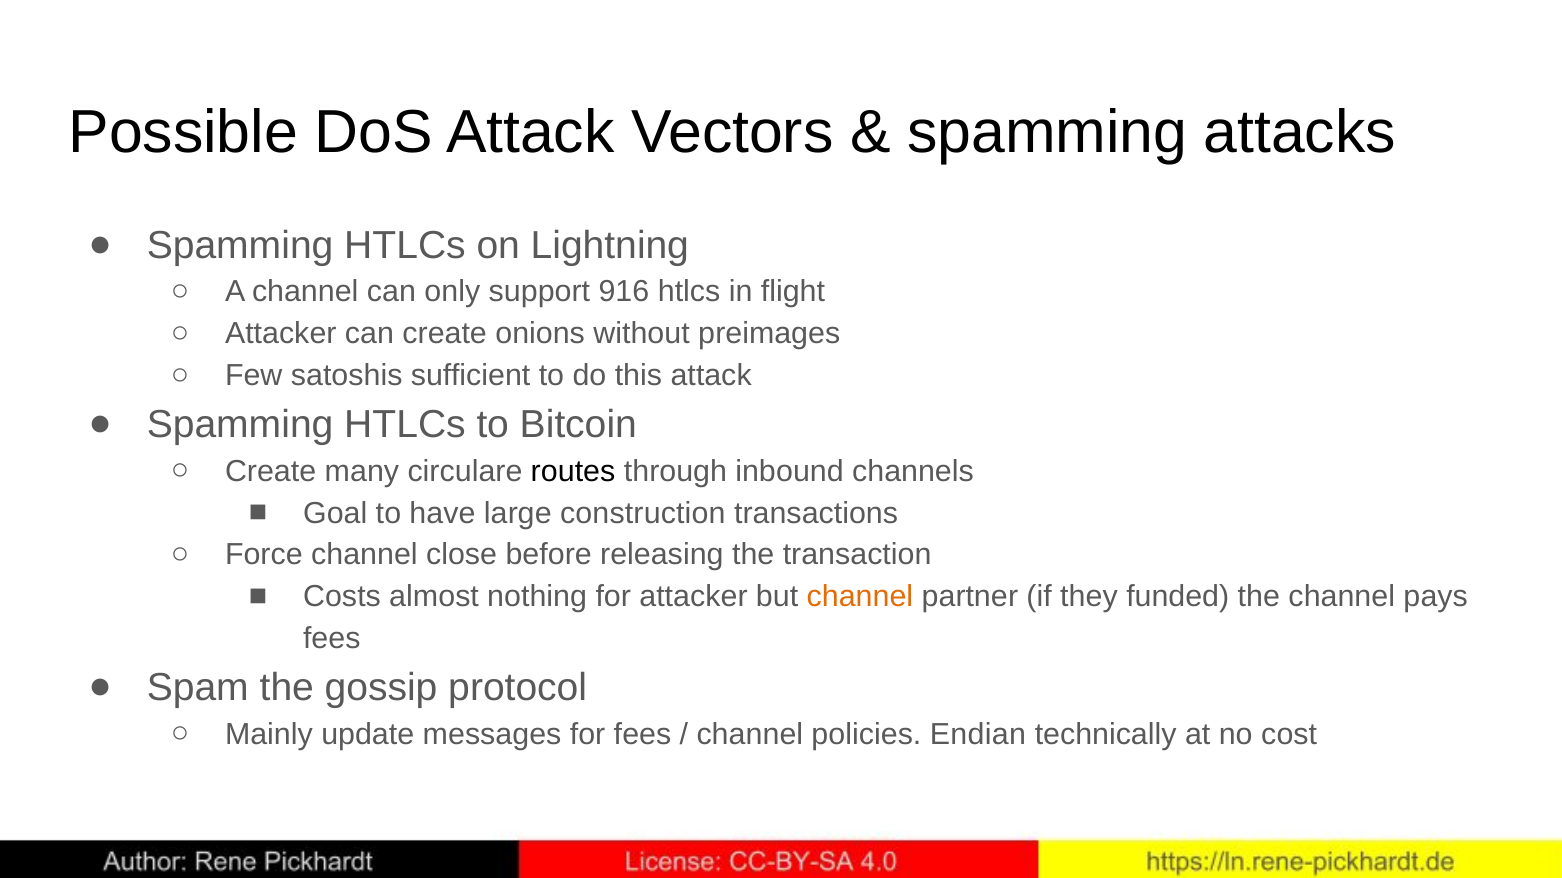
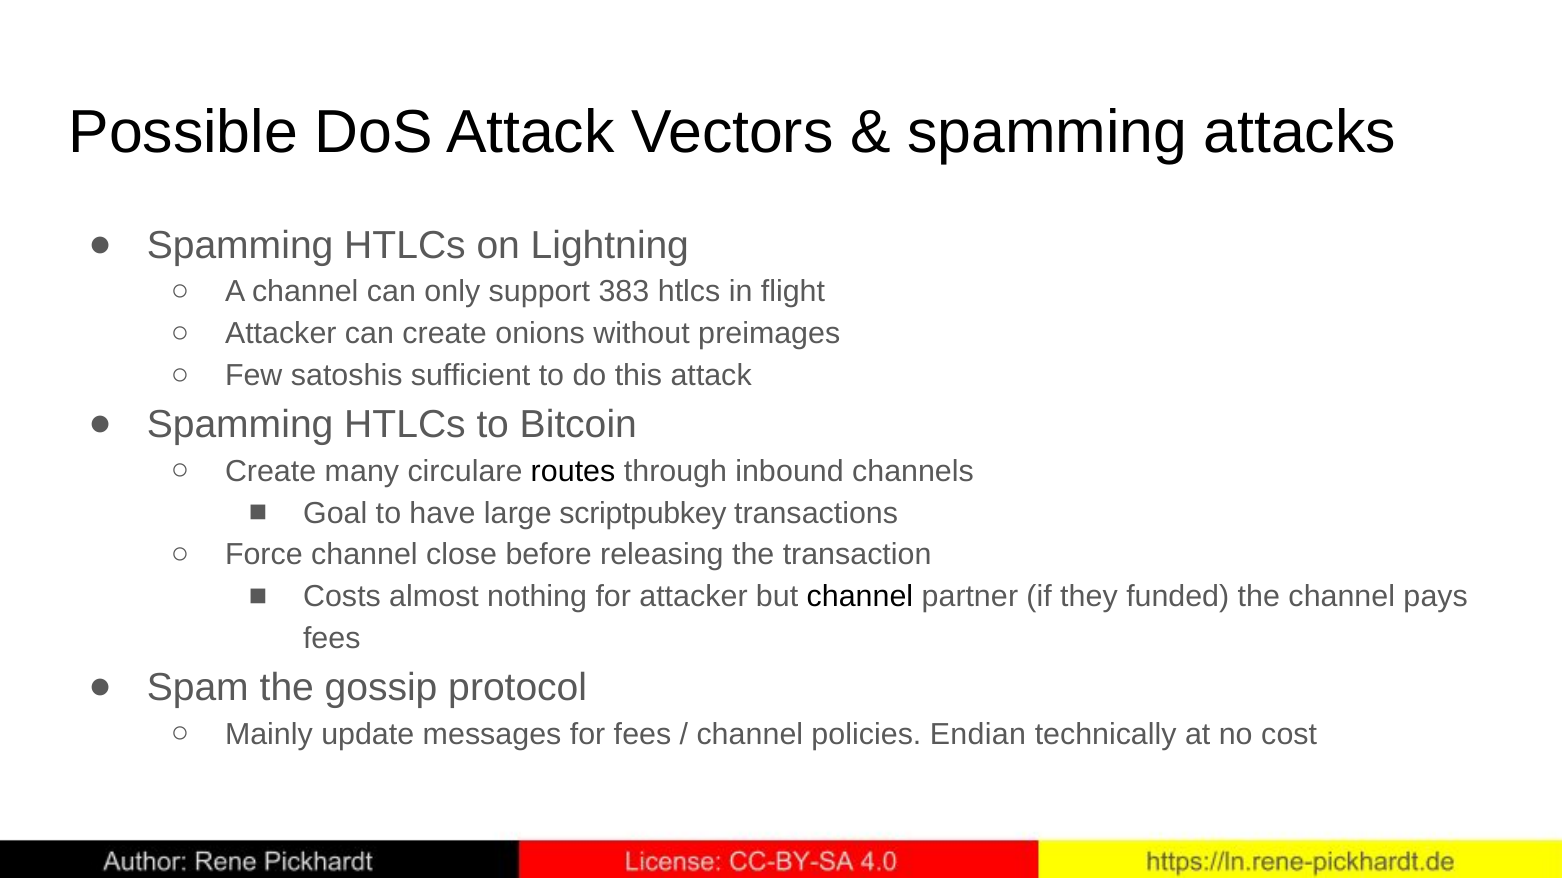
916: 916 -> 383
construction: construction -> scriptpubkey
channel at (860, 597) colour: orange -> black
